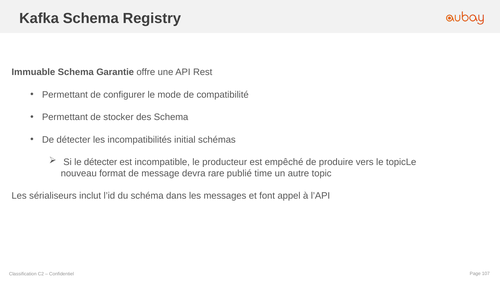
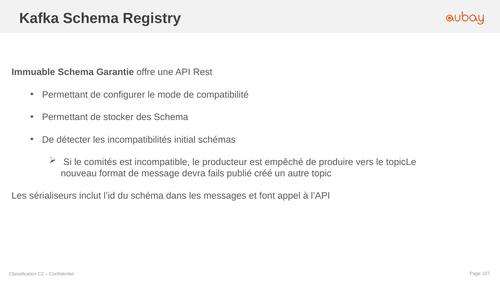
le détecter: détecter -> comités
rare: rare -> fails
time: time -> créé
